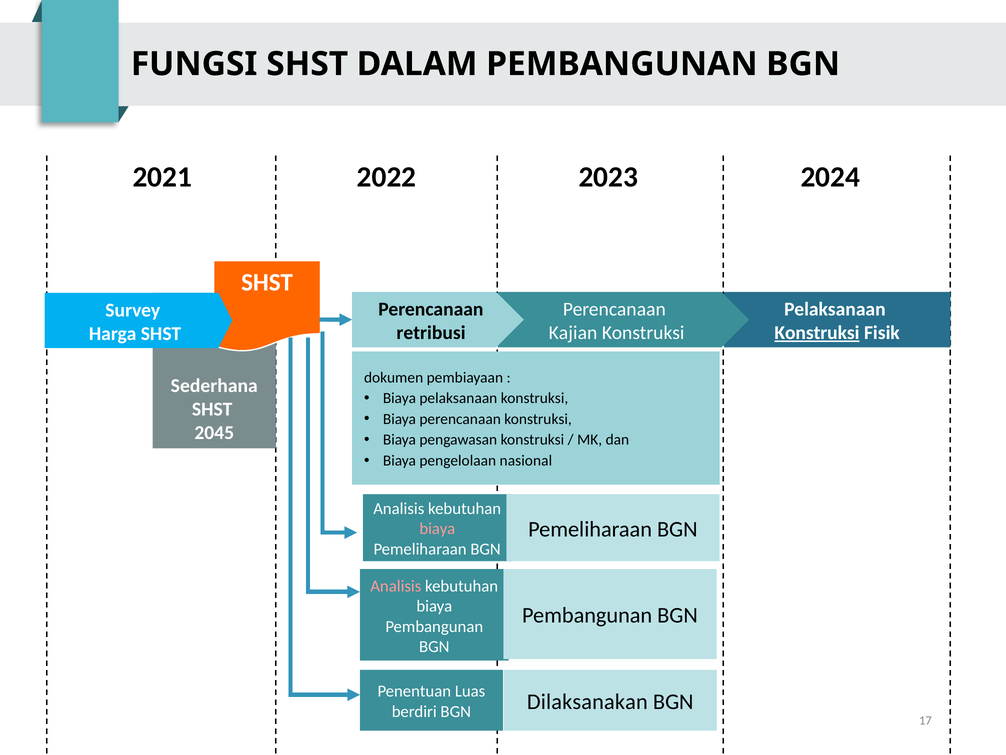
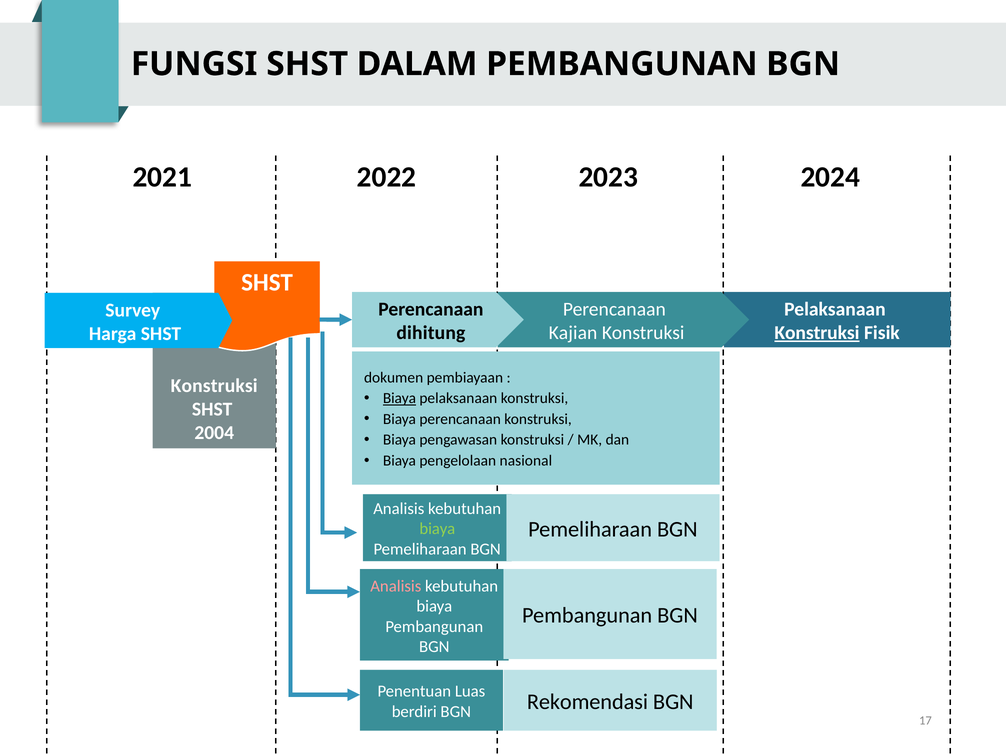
retribusi: retribusi -> dihitung
Sederhana at (214, 386): Sederhana -> Konstruksi
Biaya at (399, 398) underline: none -> present
2045: 2045 -> 2004
biaya at (437, 529) colour: pink -> light green
Dilaksanakan: Dilaksanakan -> Rekomendasi
